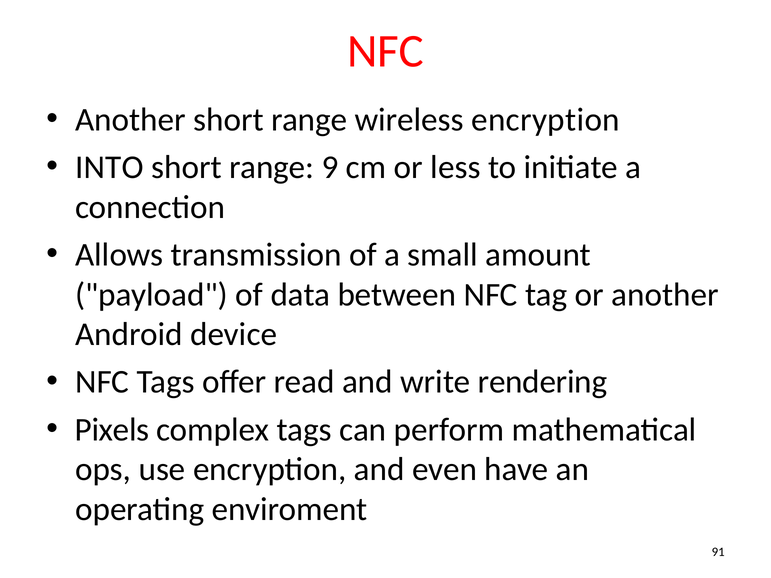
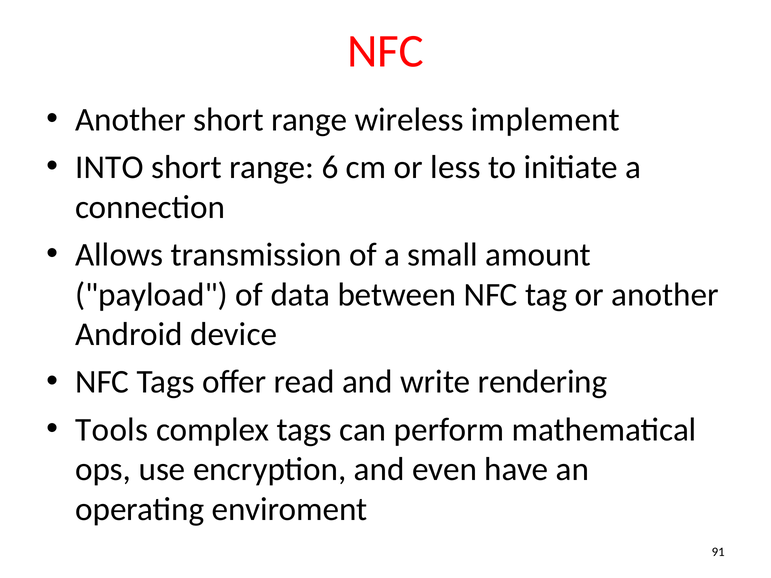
wireless encryption: encryption -> implement
9: 9 -> 6
Pixels: Pixels -> Tools
